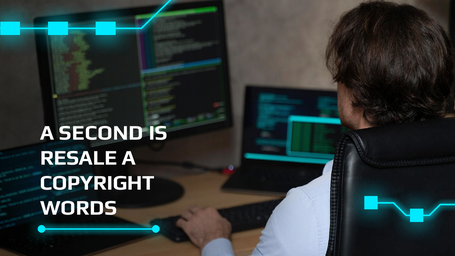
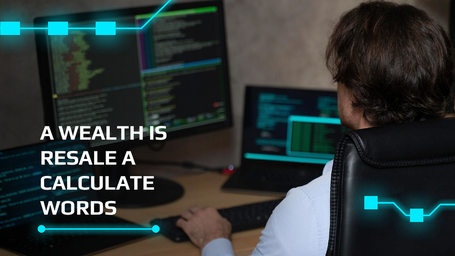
SECOND: SECOND -> WEALTH
COPYRIGHT: COPYRIGHT -> CALCULATE
